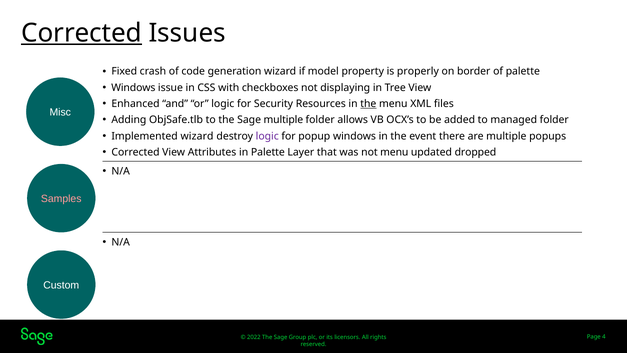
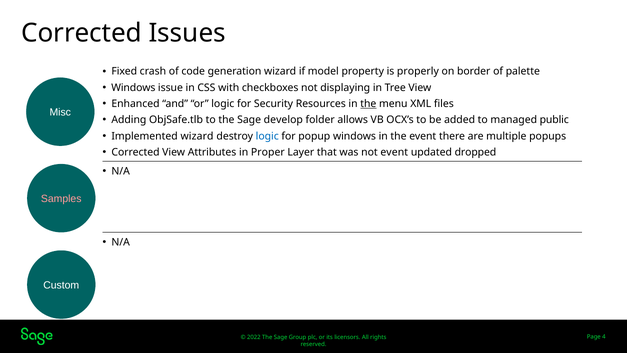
Corrected at (82, 33) underline: present -> none
Sage multiple: multiple -> develop
managed folder: folder -> public
logic at (267, 136) colour: purple -> blue
in Palette: Palette -> Proper
not menu: menu -> event
